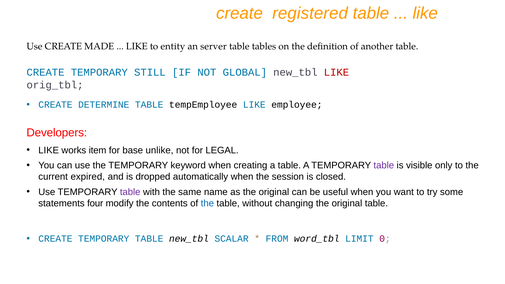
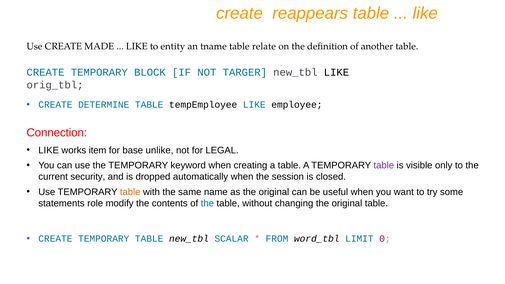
registered: registered -> reappears
server: server -> tname
tables: tables -> relate
STILL: STILL -> BLOCK
GLOBAL: GLOBAL -> TARGER
LIKE at (336, 72) colour: red -> black
Developers: Developers -> Connection
expired: expired -> security
table at (130, 192) colour: purple -> orange
four: four -> role
